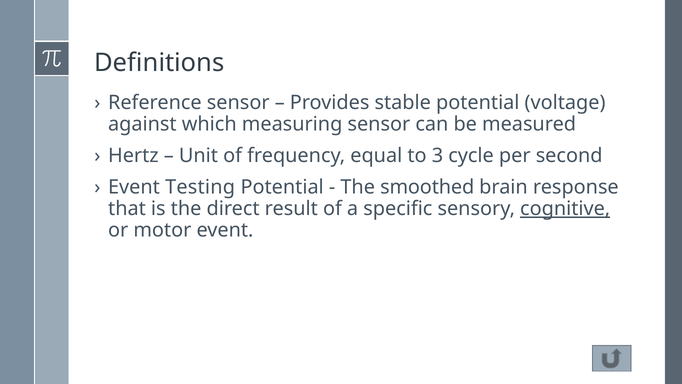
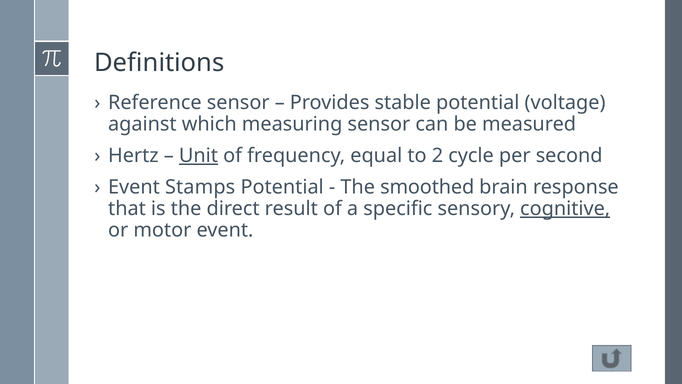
Unit underline: none -> present
3: 3 -> 2
Testing: Testing -> Stamps
